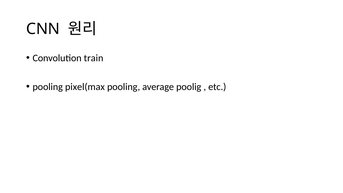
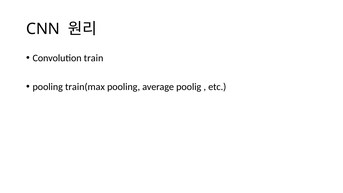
pixel(max: pixel(max -> train(max
